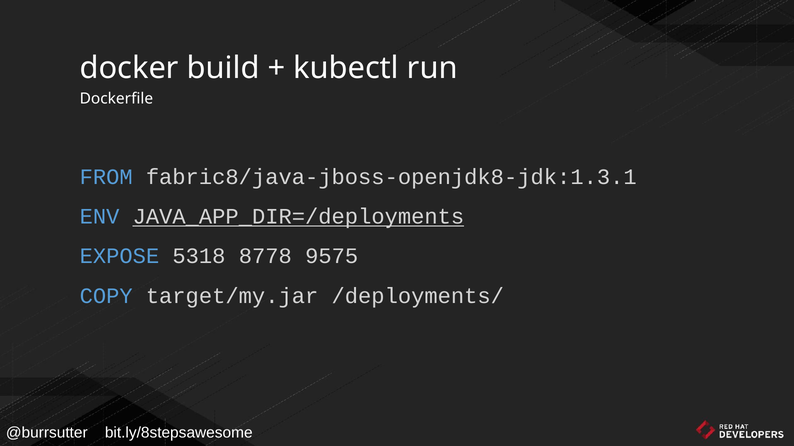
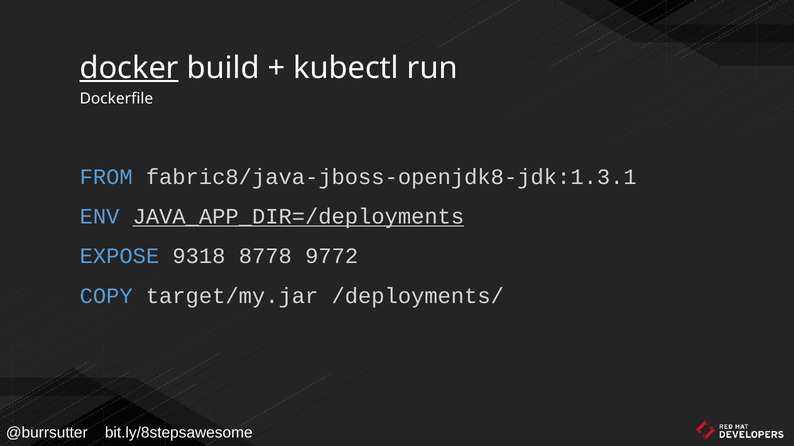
docker underline: none -> present
5318: 5318 -> 9318
9575: 9575 -> 9772
